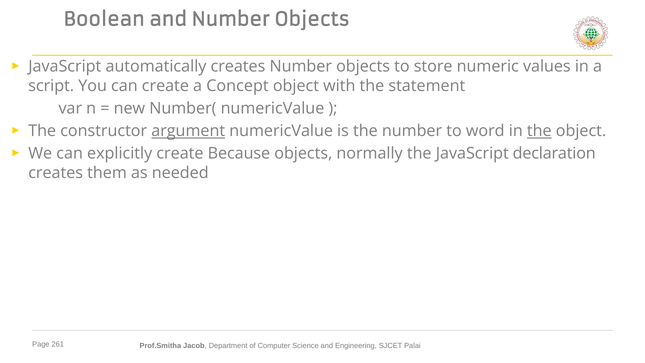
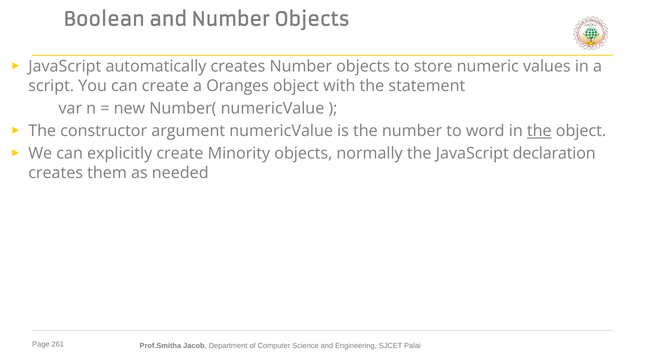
Concept: Concept -> Oranges
argument underline: present -> none
Because: Because -> Minority
